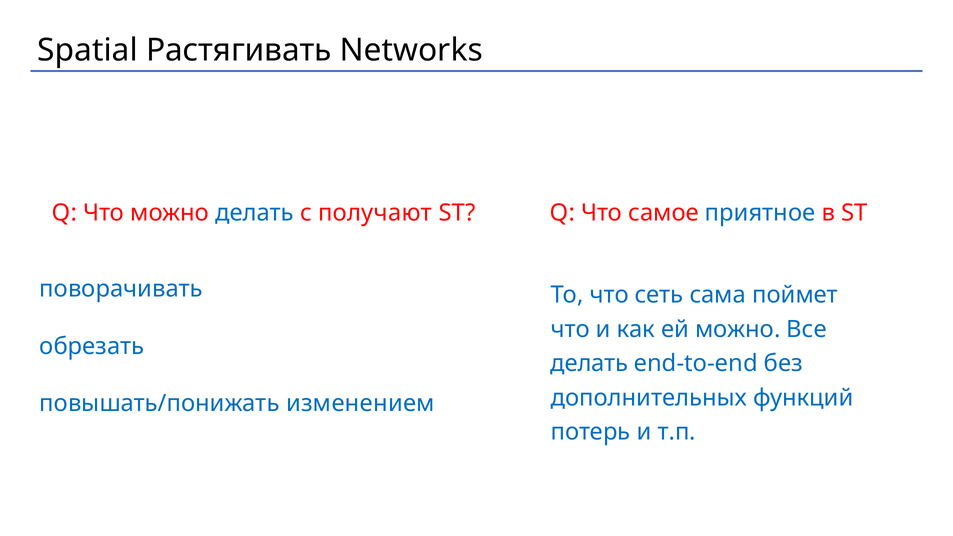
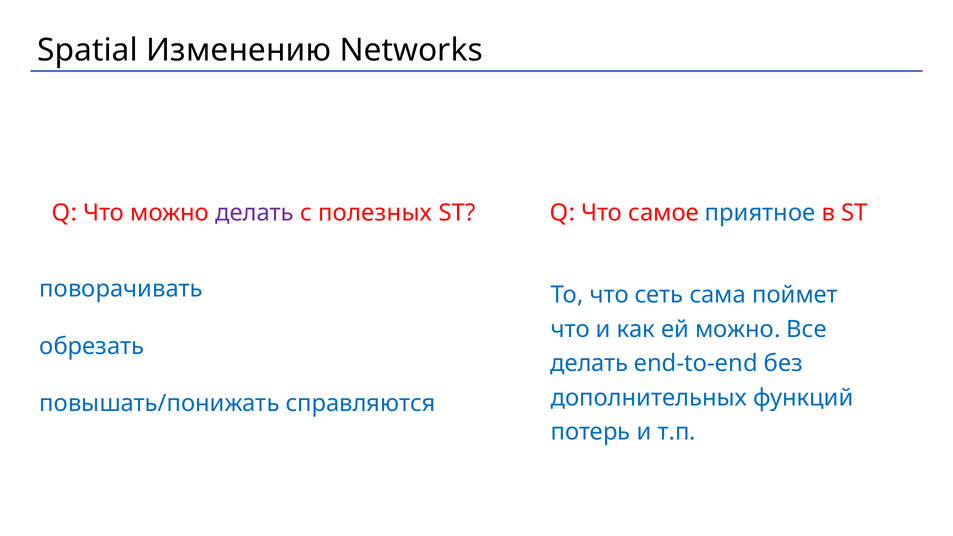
Растягивать: Растягивать -> Изменению
делать at (255, 213) colour: blue -> purple
получают: получают -> полезных
изменением: изменением -> справляются
